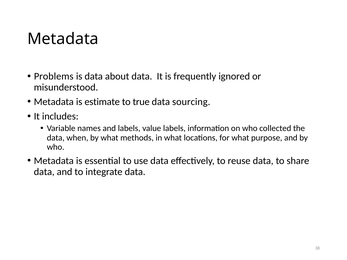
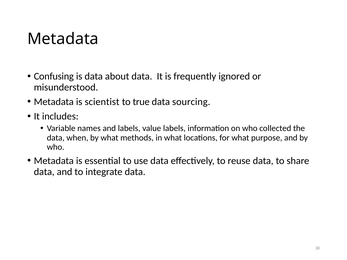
Problems: Problems -> Confusing
estimate: estimate -> scientist
